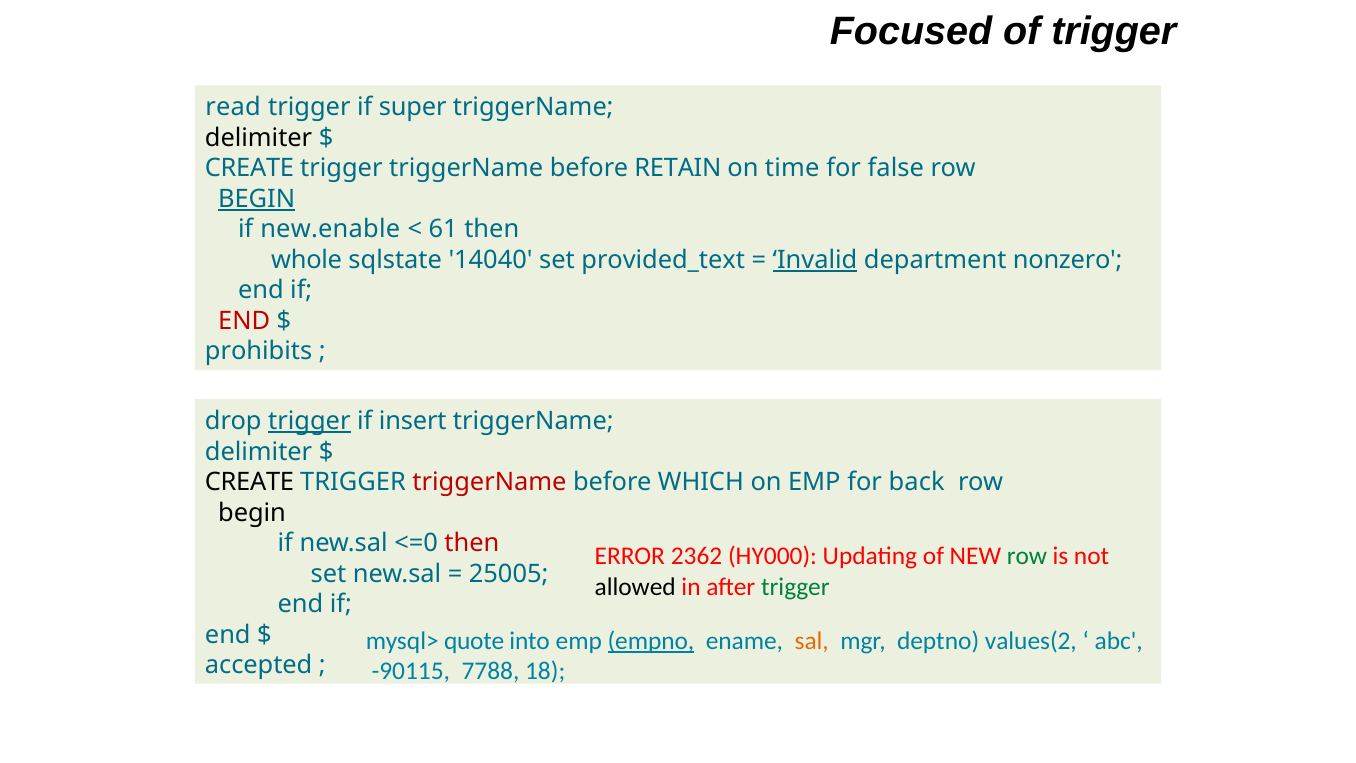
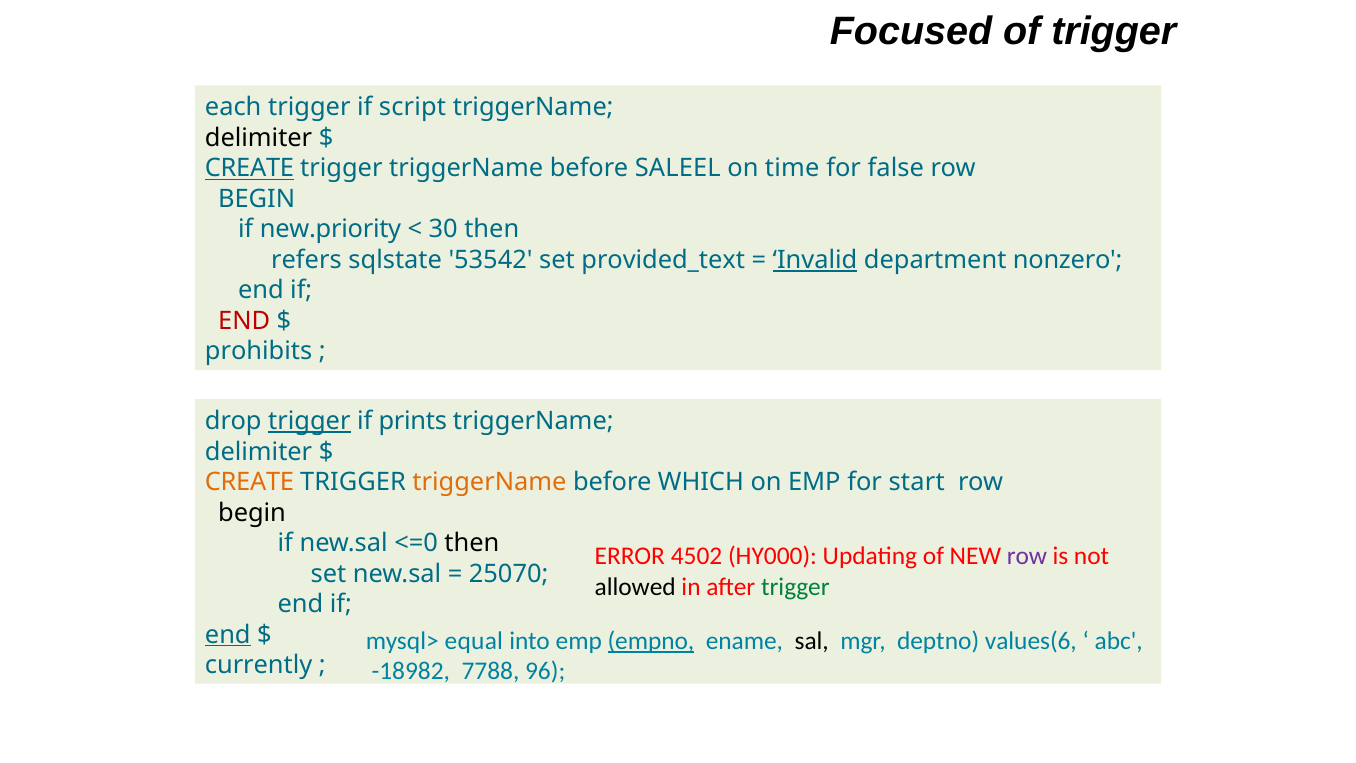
read: read -> each
super: super -> script
CREATE at (249, 168) underline: none -> present
RETAIN: RETAIN -> SALEEL
BEGIN at (257, 199) underline: present -> none
new.enable: new.enable -> new.priority
61: 61 -> 30
whole: whole -> refers
14040: 14040 -> 53542
insert: insert -> prints
CREATE at (249, 482) colour: black -> orange
triggerName at (489, 482) colour: red -> orange
back: back -> start
then at (472, 543) colour: red -> black
2362: 2362 -> 4502
row at (1027, 556) colour: green -> purple
25005: 25005 -> 25070
end at (228, 635) underline: none -> present
quote: quote -> equal
sal colour: orange -> black
values(2: values(2 -> values(6
accepted: accepted -> currently
-90115: -90115 -> -18982
18: 18 -> 96
